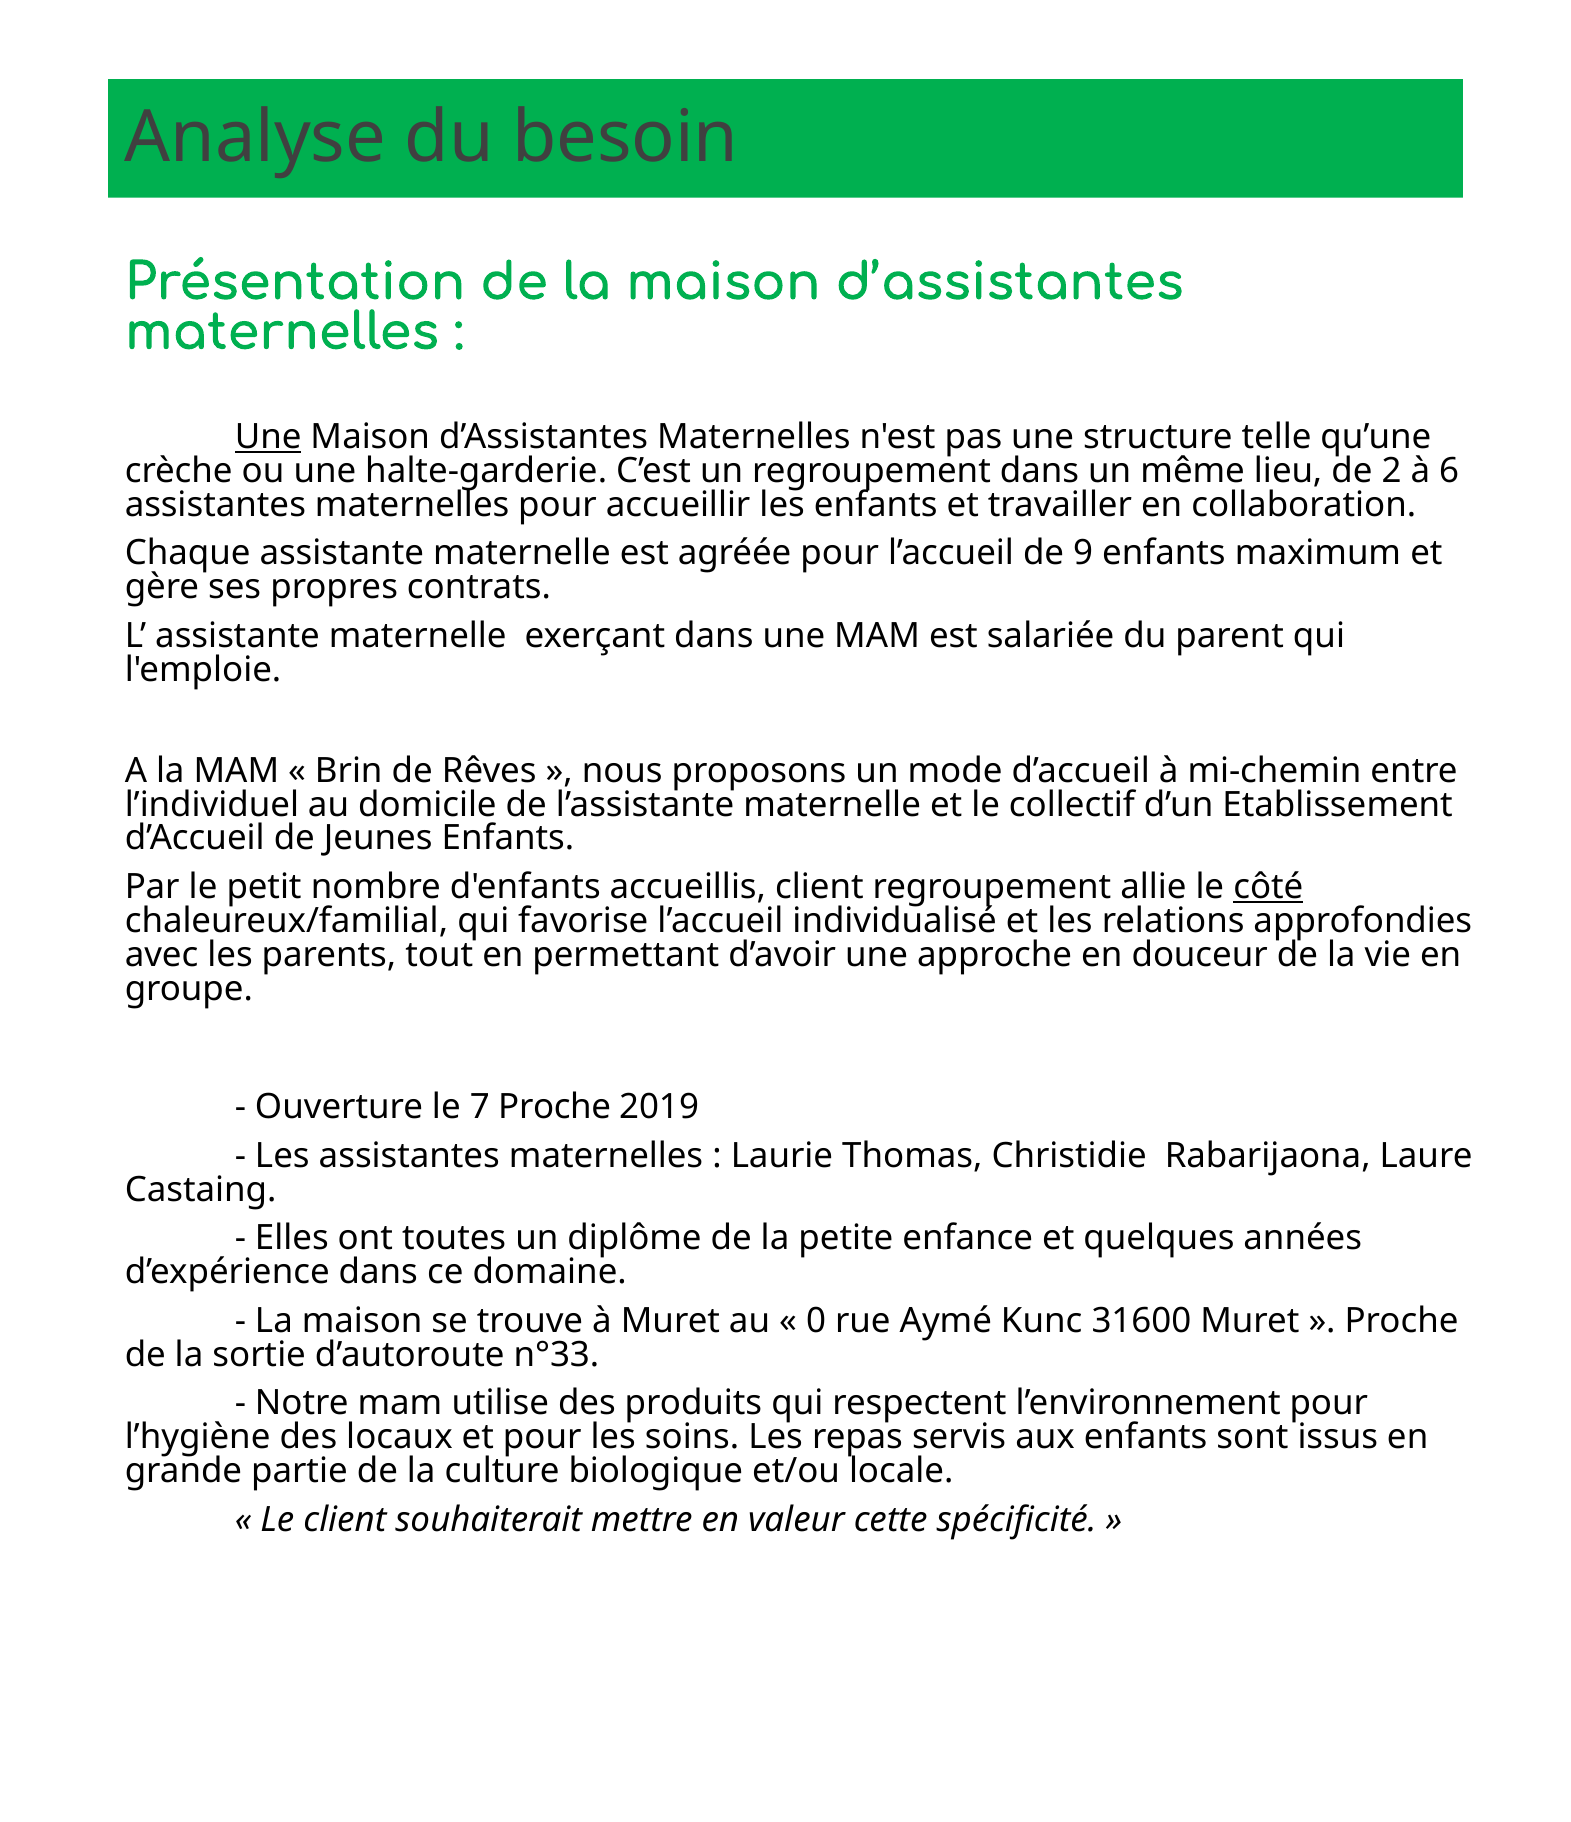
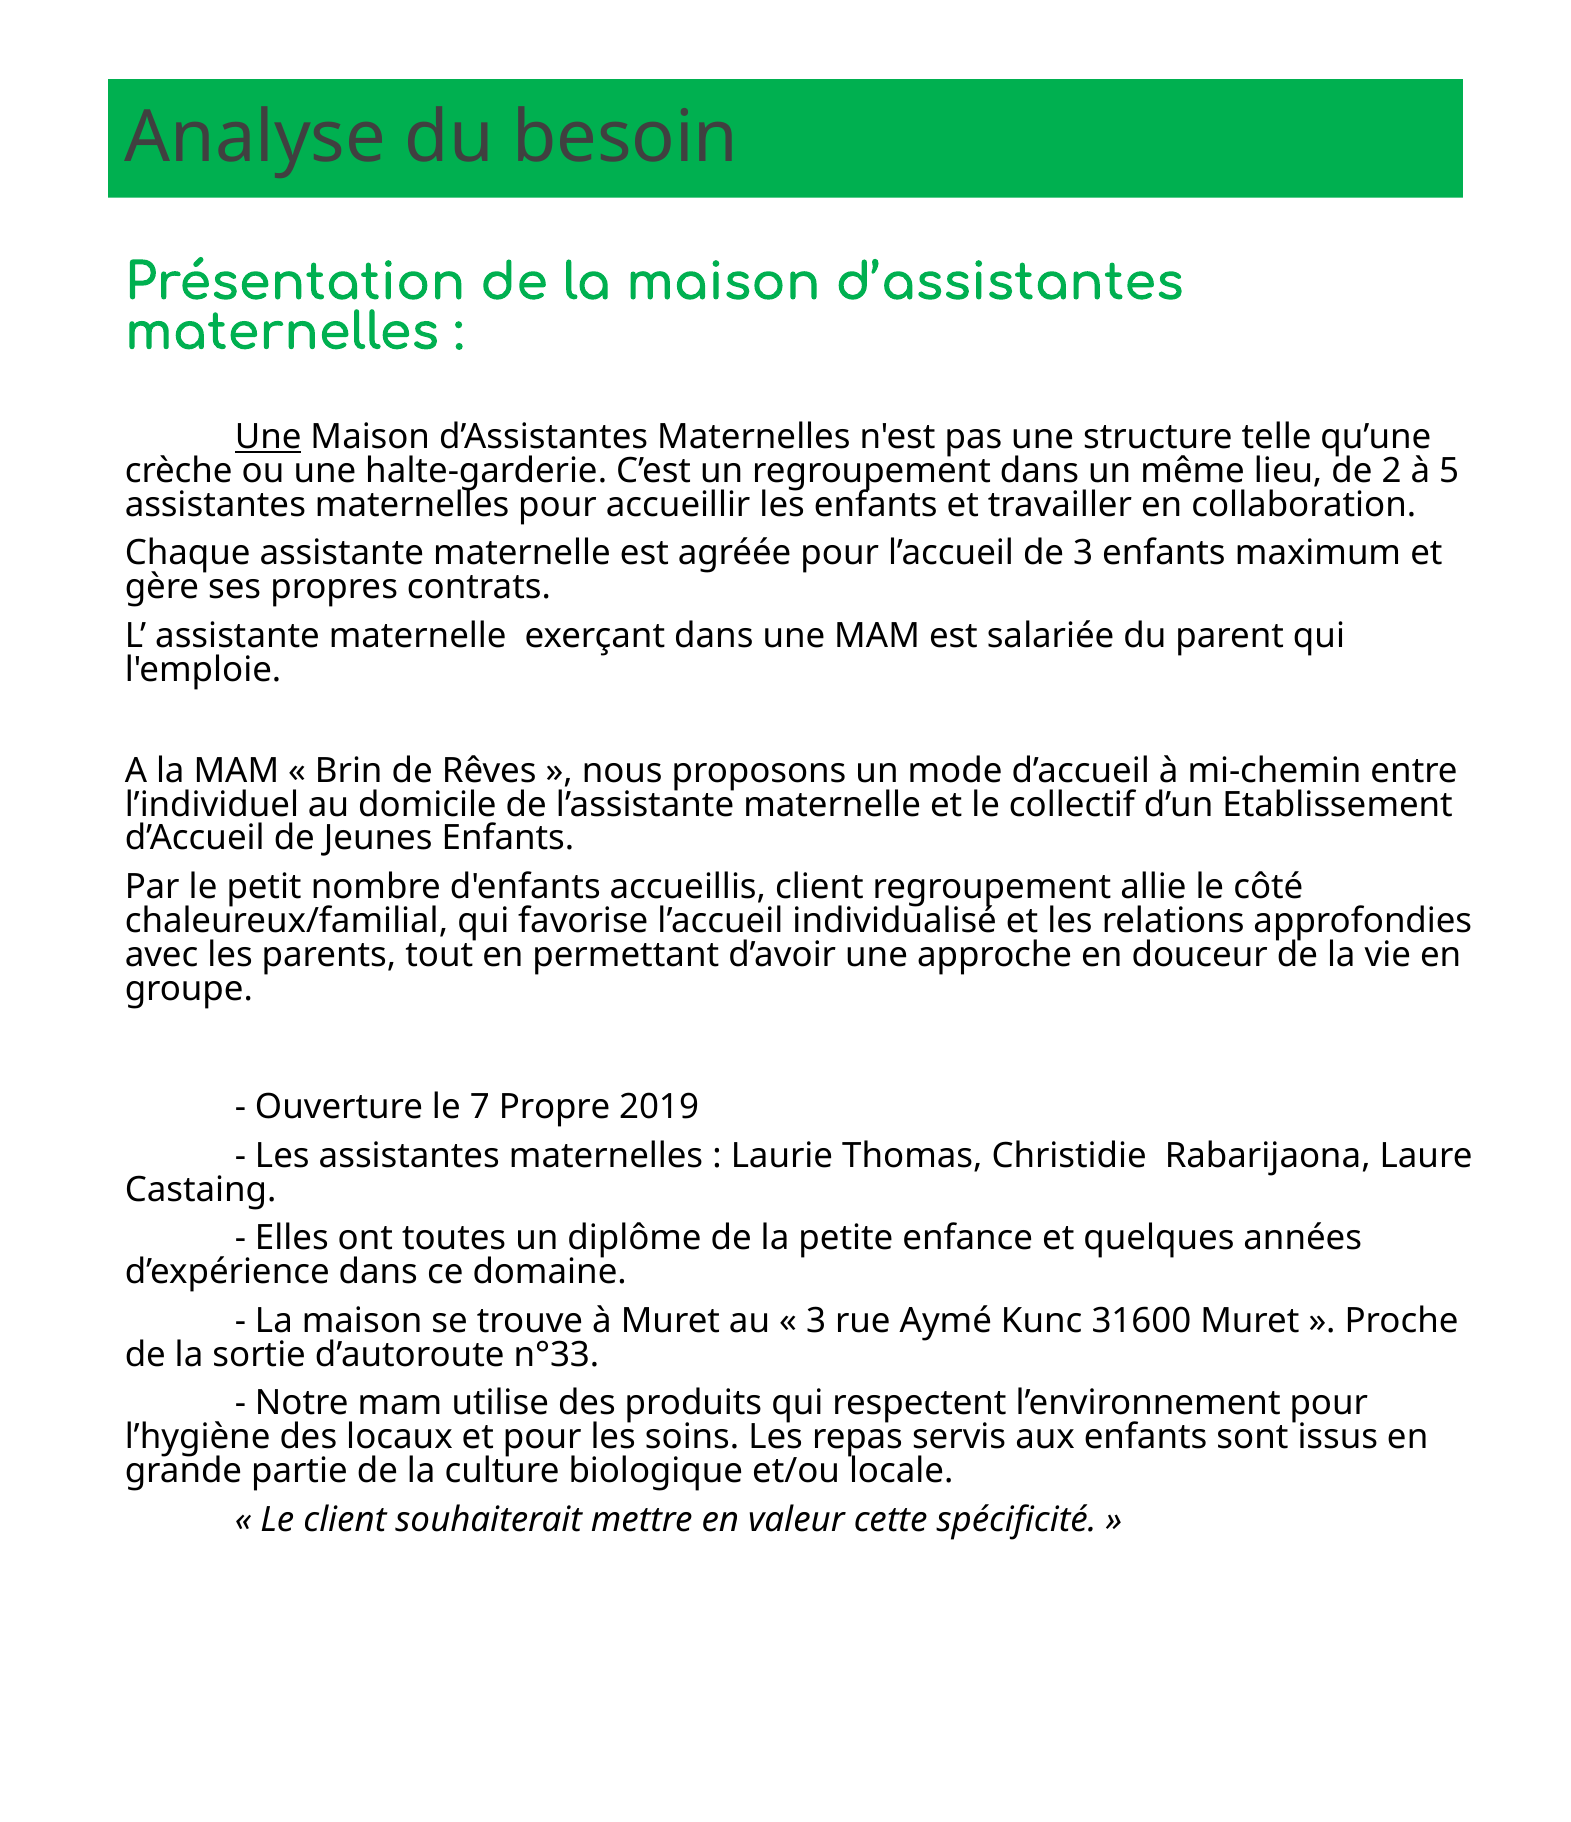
6: 6 -> 5
de 9: 9 -> 3
côté underline: present -> none
7 Proche: Proche -> Propre
0 at (816, 1321): 0 -> 3
